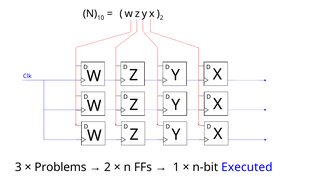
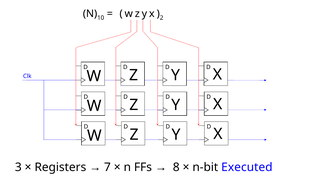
Problems: Problems -> Registers
2 at (107, 167): 2 -> 7
1: 1 -> 8
